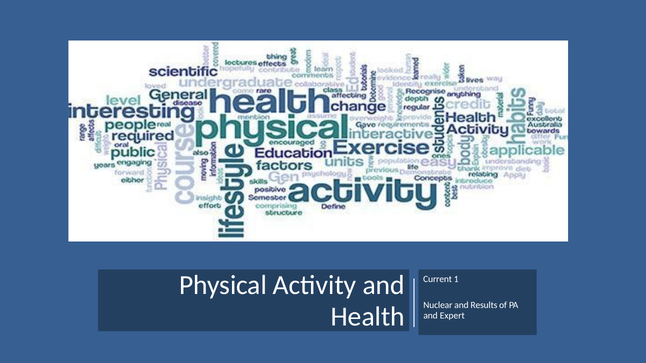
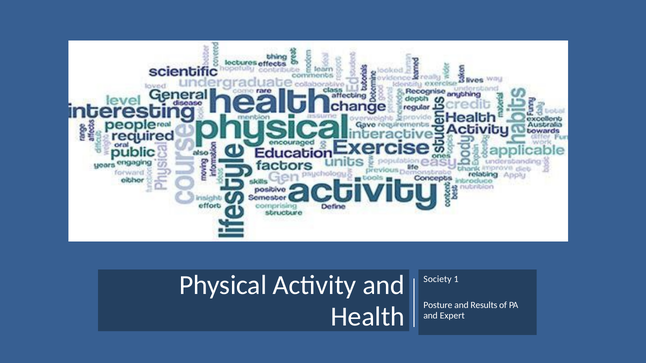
Current: Current -> Society
Nuclear: Nuclear -> Posture
